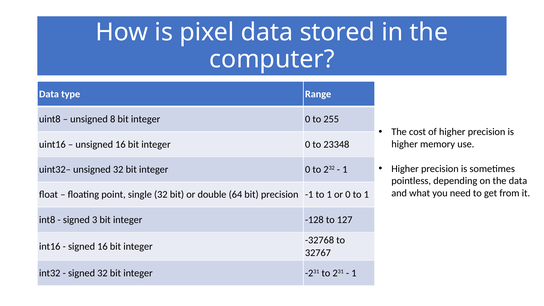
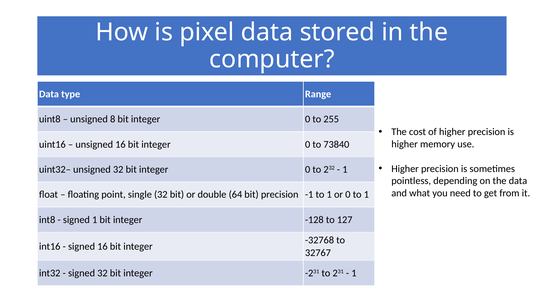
23348: 23348 -> 73840
signed 3: 3 -> 1
